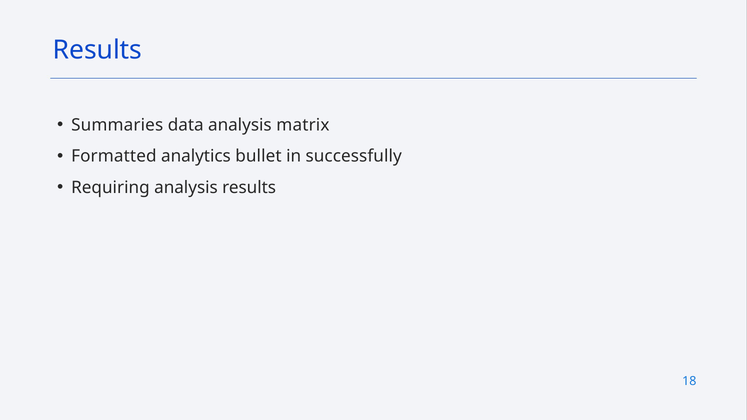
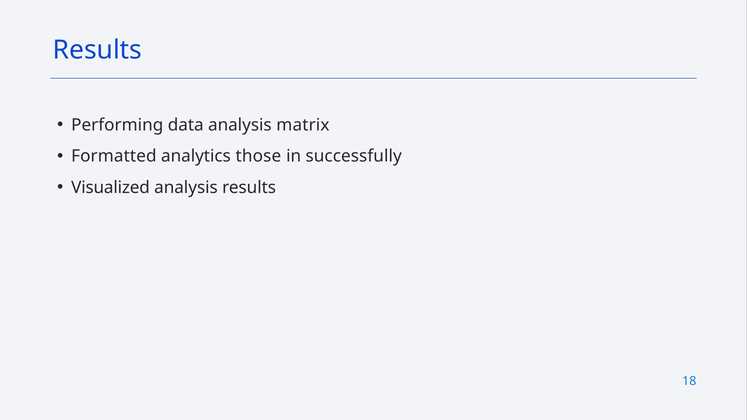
Summaries: Summaries -> Performing
bullet: bullet -> those
Requiring: Requiring -> Visualized
